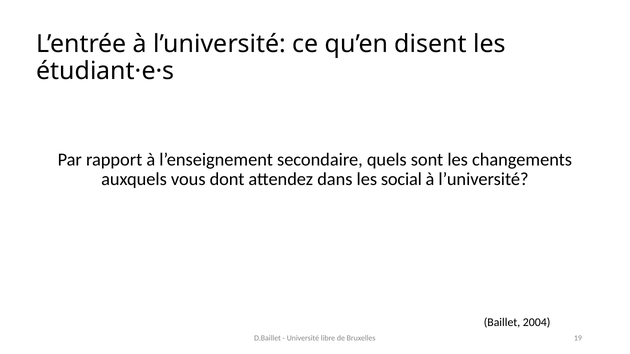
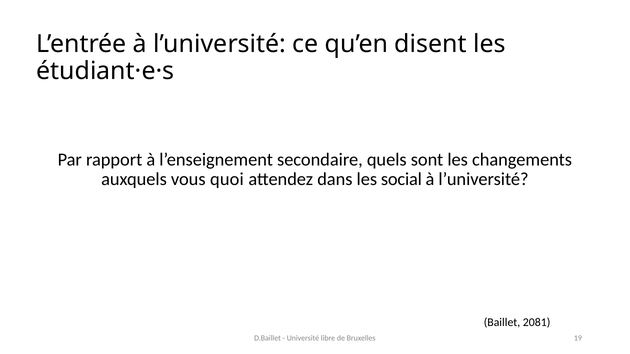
dont: dont -> quoi
2004: 2004 -> 2081
